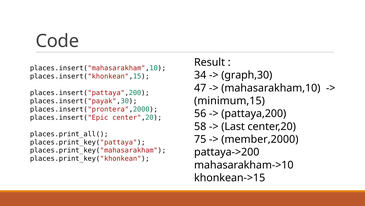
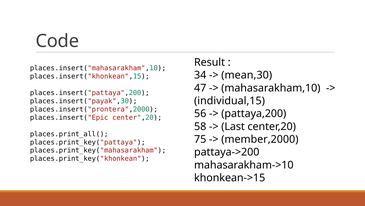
graph,30: graph,30 -> mean,30
minimum,15: minimum,15 -> individual,15
